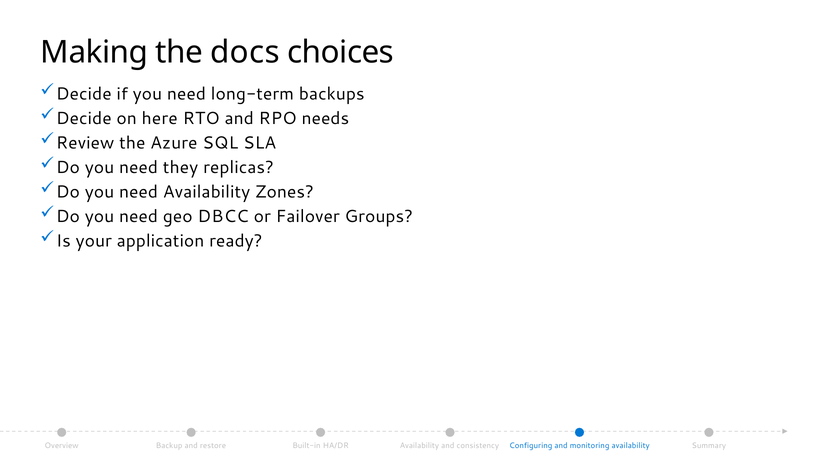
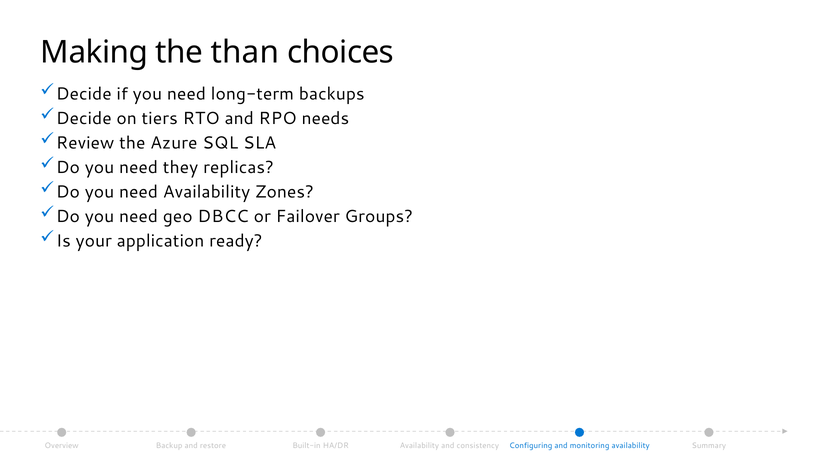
docs: docs -> than
here: here -> tiers
